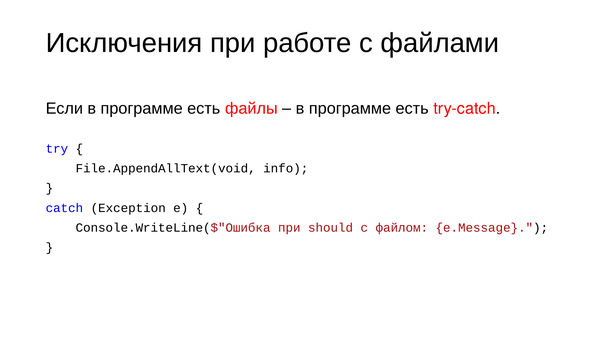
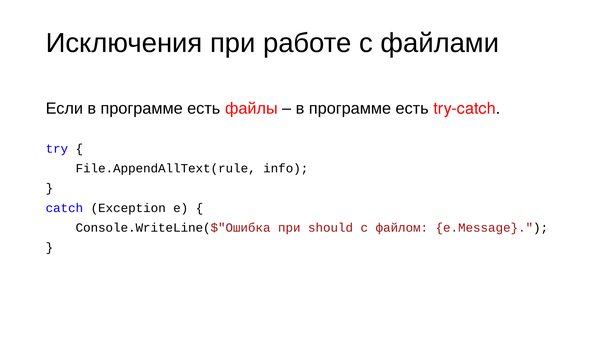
File.AppendAllText(void: File.AppendAllText(void -> File.AppendAllText(rule
